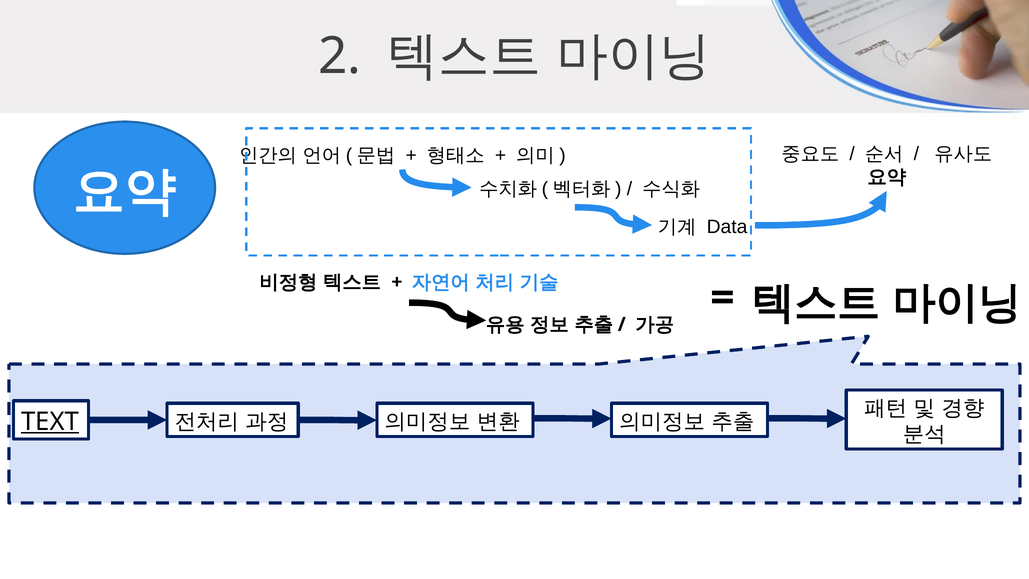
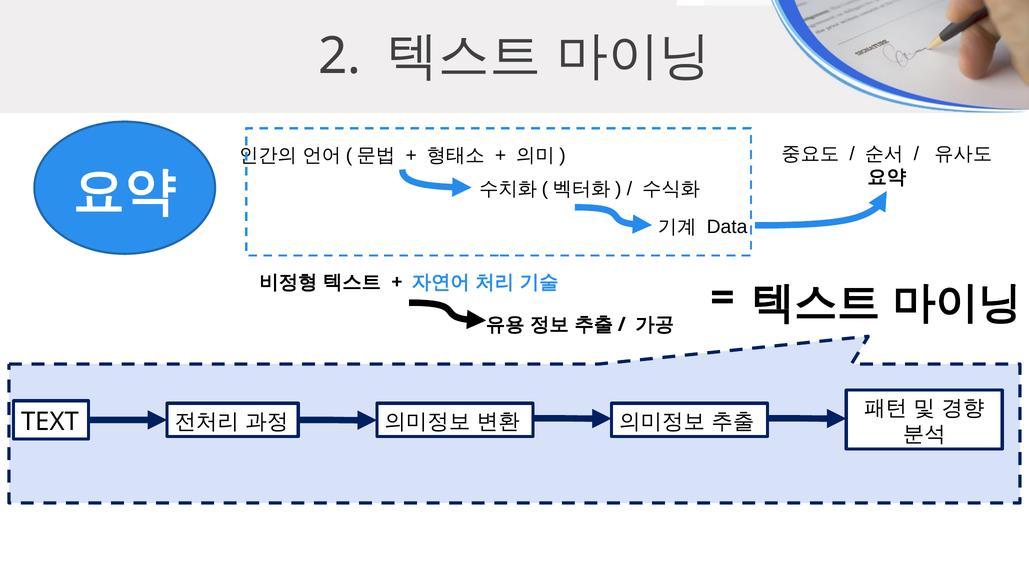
TEXT underline: present -> none
